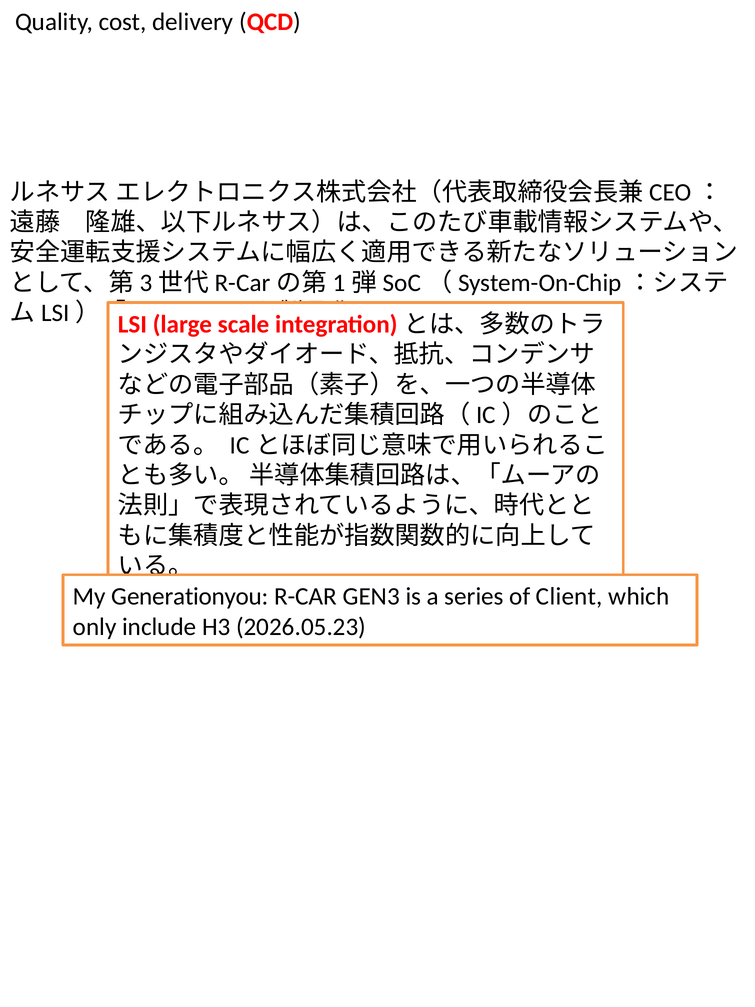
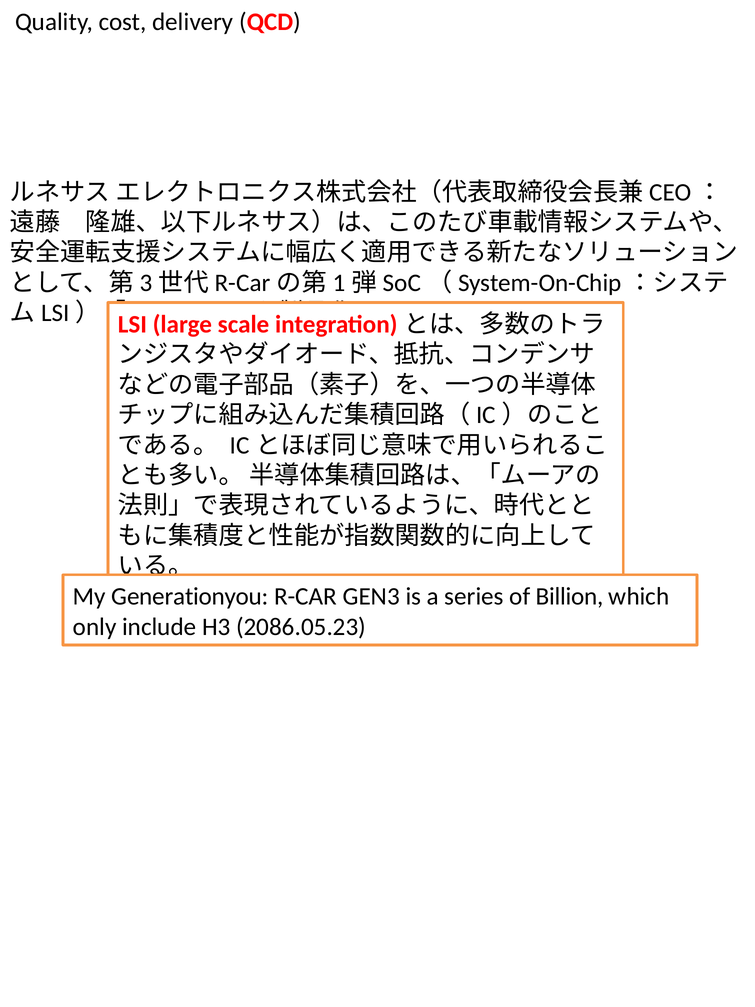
Client: Client -> Billion
2026.05.23: 2026.05.23 -> 2086.05.23
